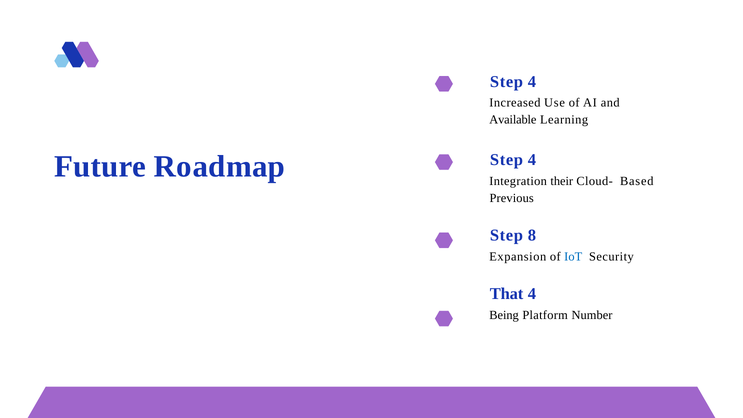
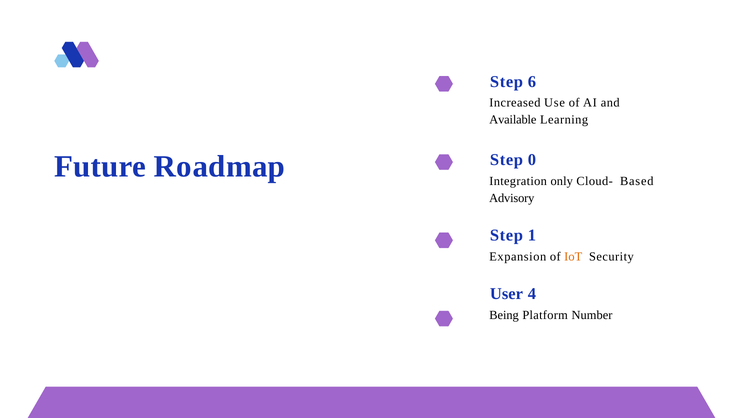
4 at (532, 82): 4 -> 6
4 at (532, 160): 4 -> 0
their: their -> only
Previous: Previous -> Advisory
8: 8 -> 1
IoT colour: blue -> orange
That: That -> User
